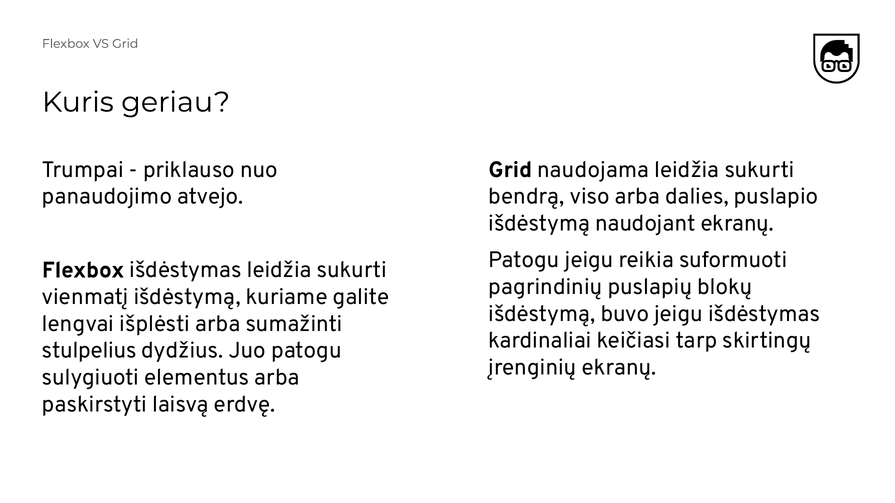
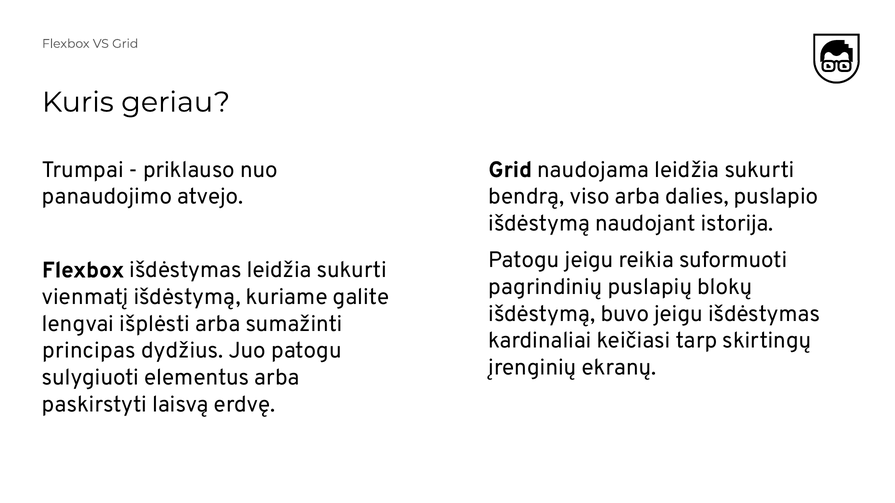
naudojant ekranų: ekranų -> istorija
stulpelius: stulpelius -> principas
